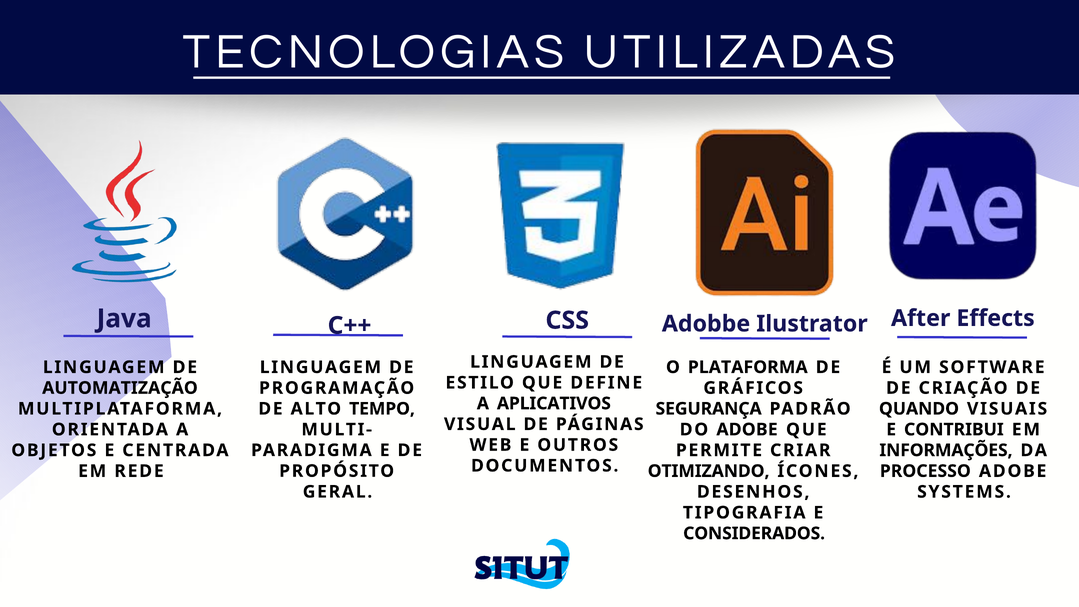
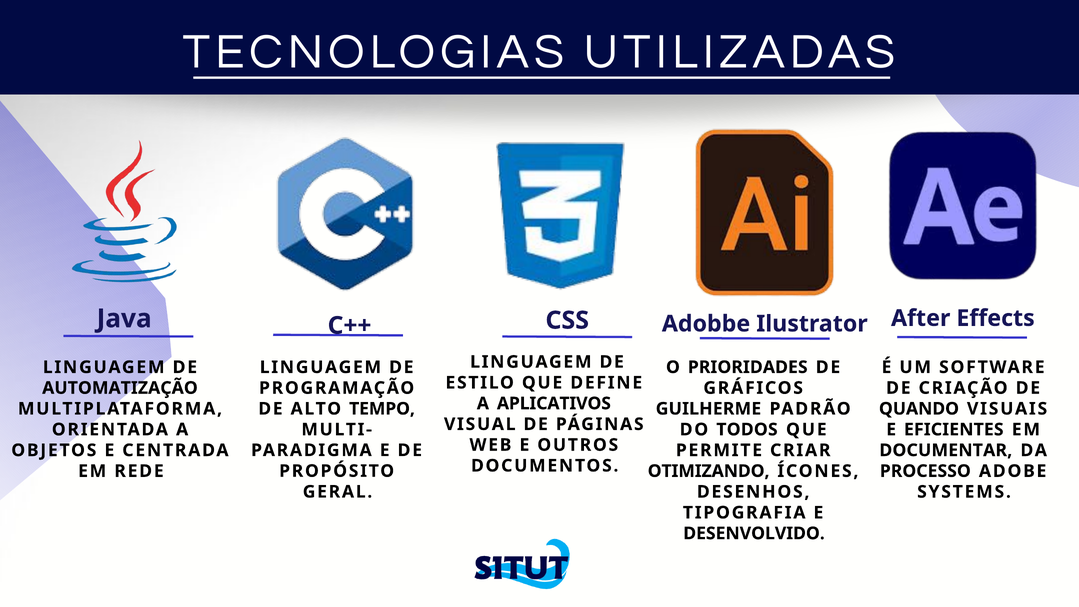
PLATAFORMA: PLATAFORMA -> PRIORIDADES
SEGURANÇA: SEGURANÇA -> GUILHERME
DO ADOBE: ADOBE -> TODOS
CONTRIBUI: CONTRIBUI -> EFICIENTES
INFORMAÇÕES: INFORMAÇÕES -> DOCUMENTAR
CONSIDERADOS: CONSIDERADOS -> DESENVOLVIDO
